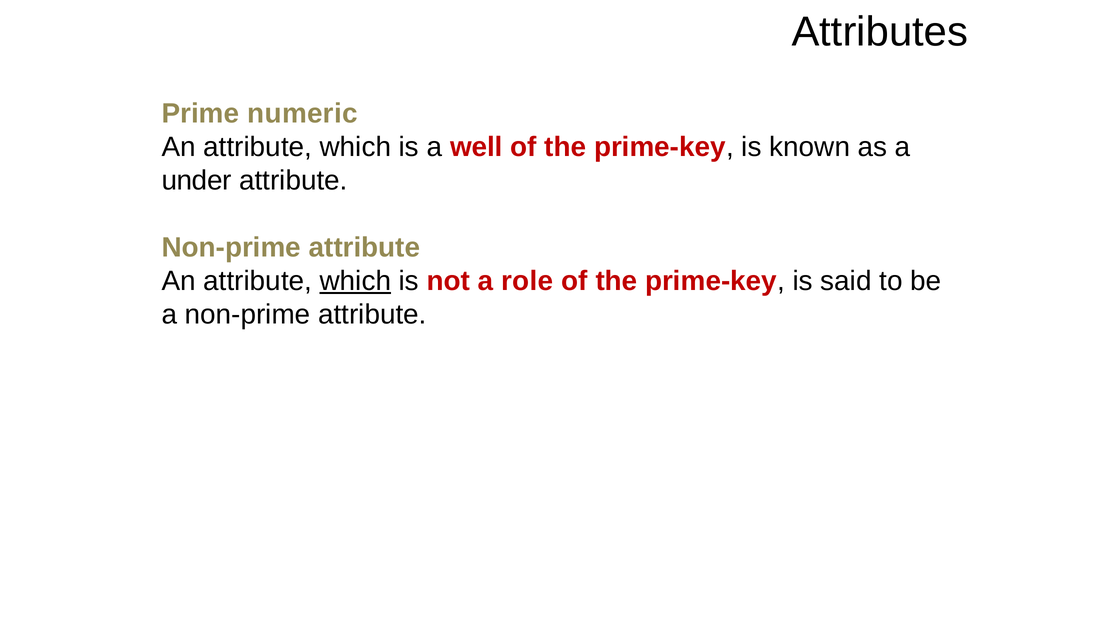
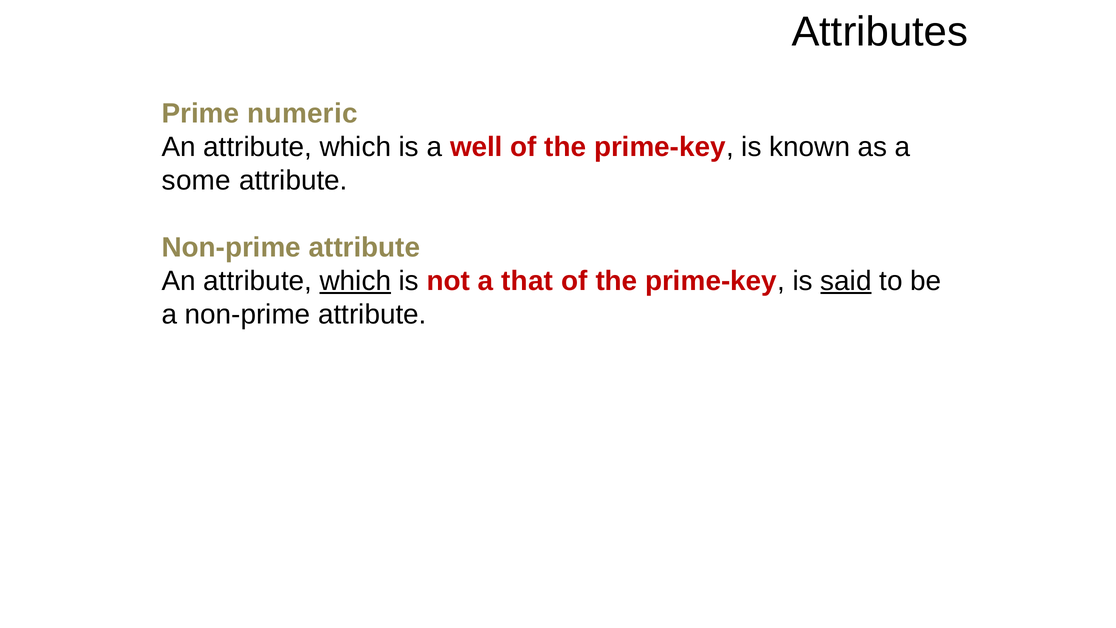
under: under -> some
role: role -> that
said underline: none -> present
